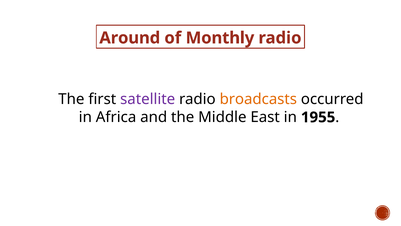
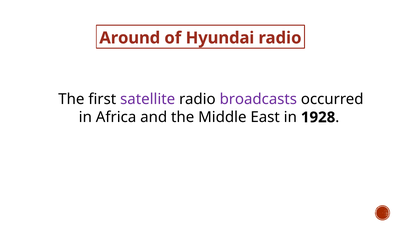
Monthly: Monthly -> Hyundai
broadcasts colour: orange -> purple
1955: 1955 -> 1928
